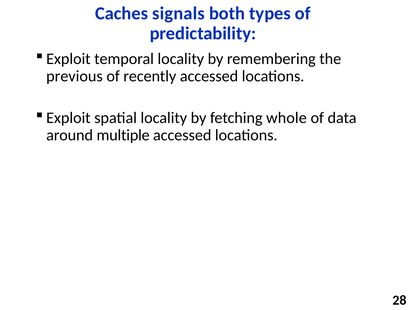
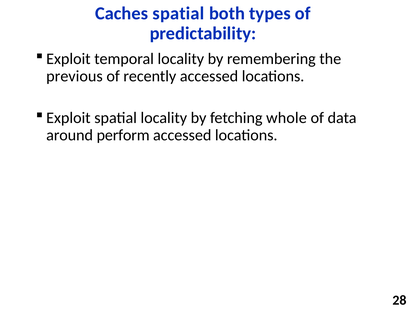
Caches signals: signals -> spatial
multiple: multiple -> perform
